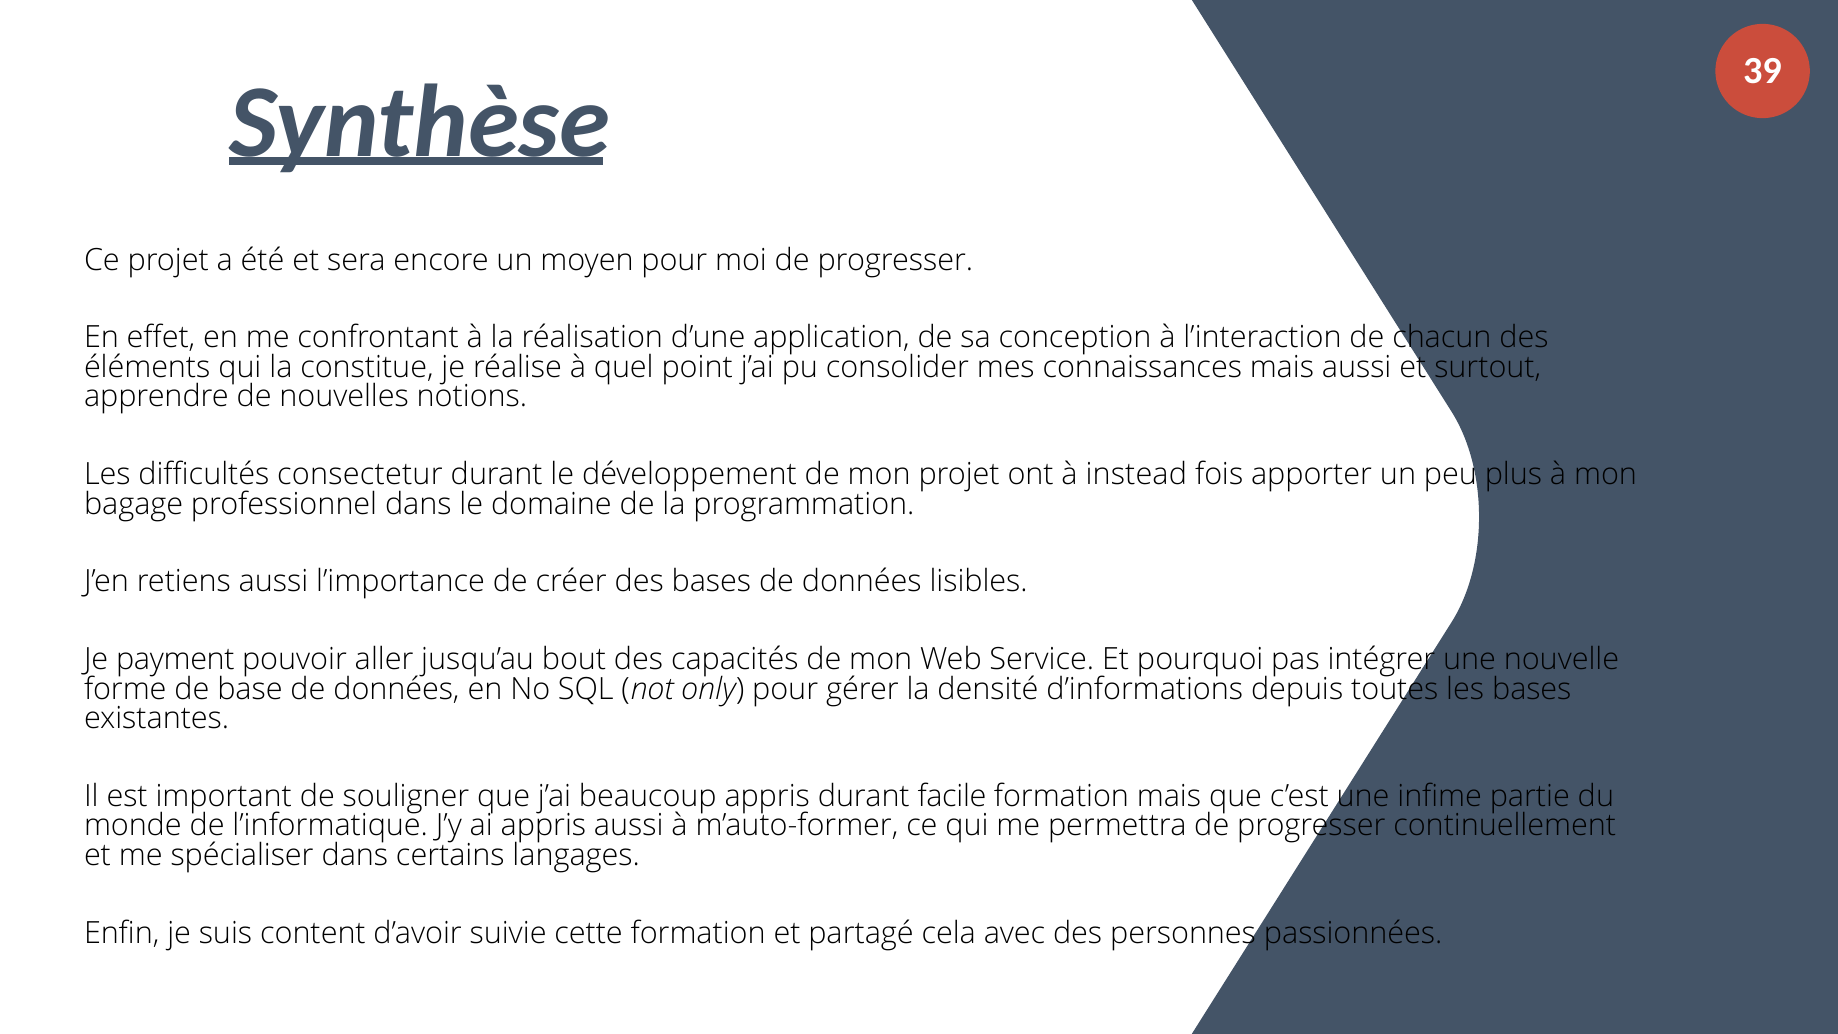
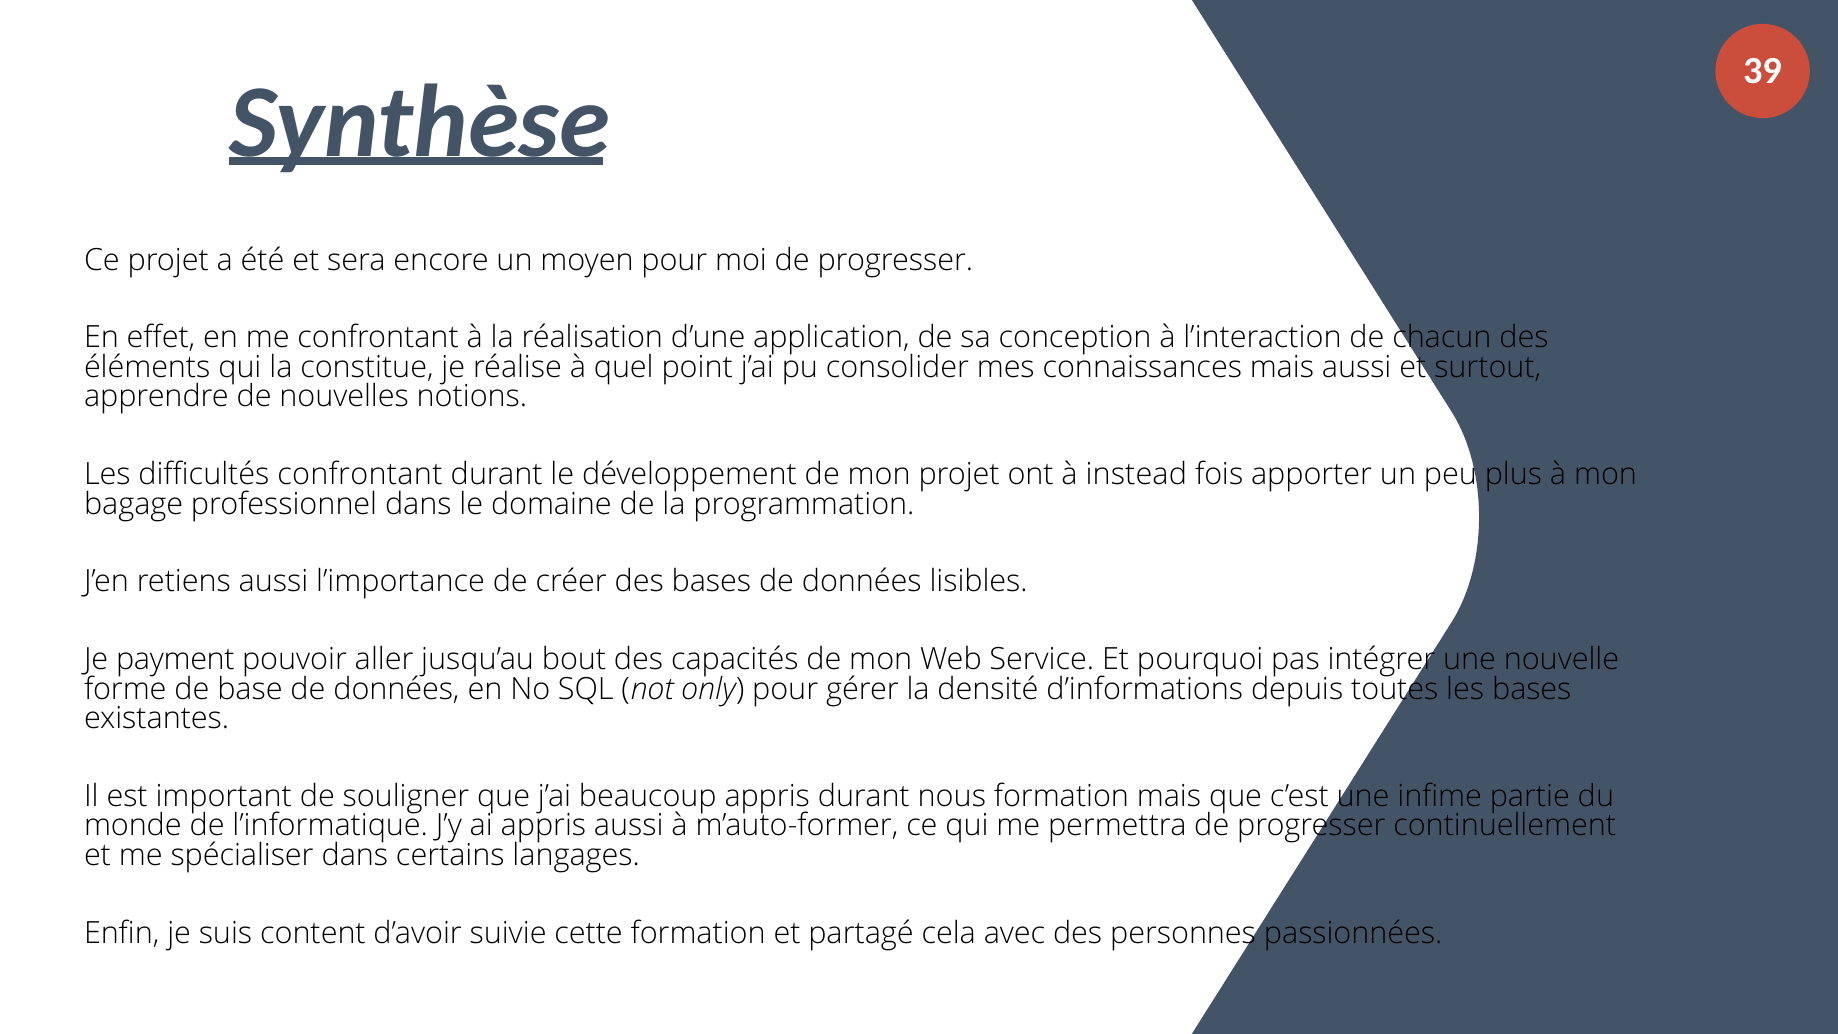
difficultés consectetur: consectetur -> confrontant
facile: facile -> nous
